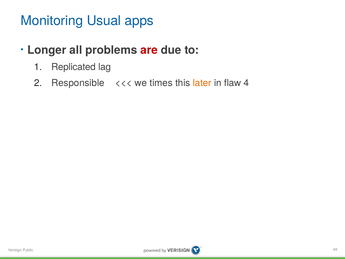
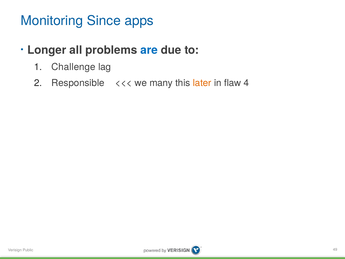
Usual: Usual -> Since
are colour: red -> blue
Replicated: Replicated -> Challenge
times: times -> many
